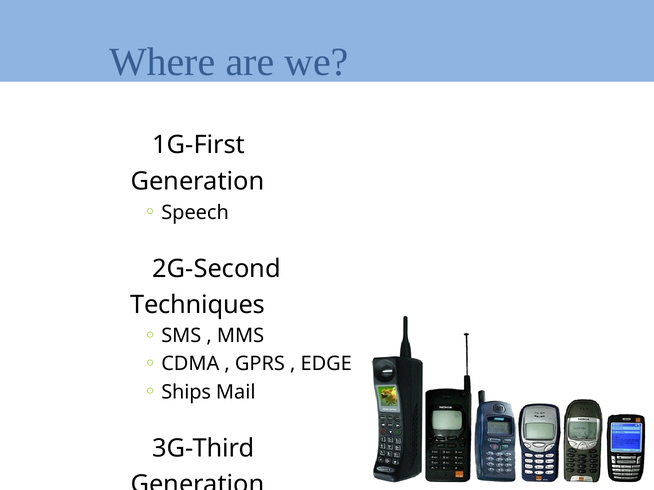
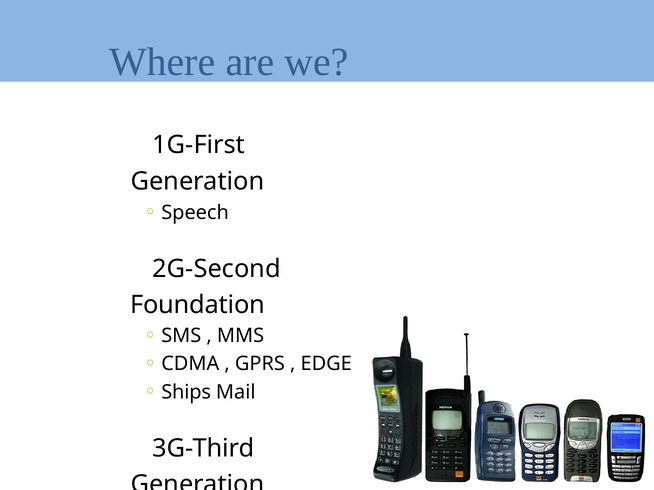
Techniques: Techniques -> Foundation
